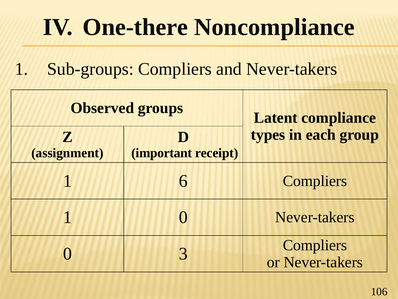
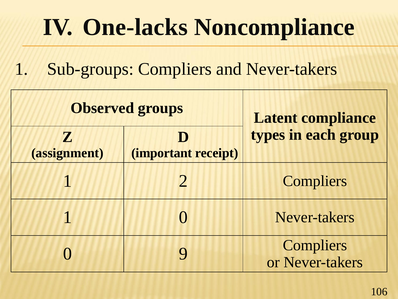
One-there: One-there -> One-lacks
6: 6 -> 2
3: 3 -> 9
